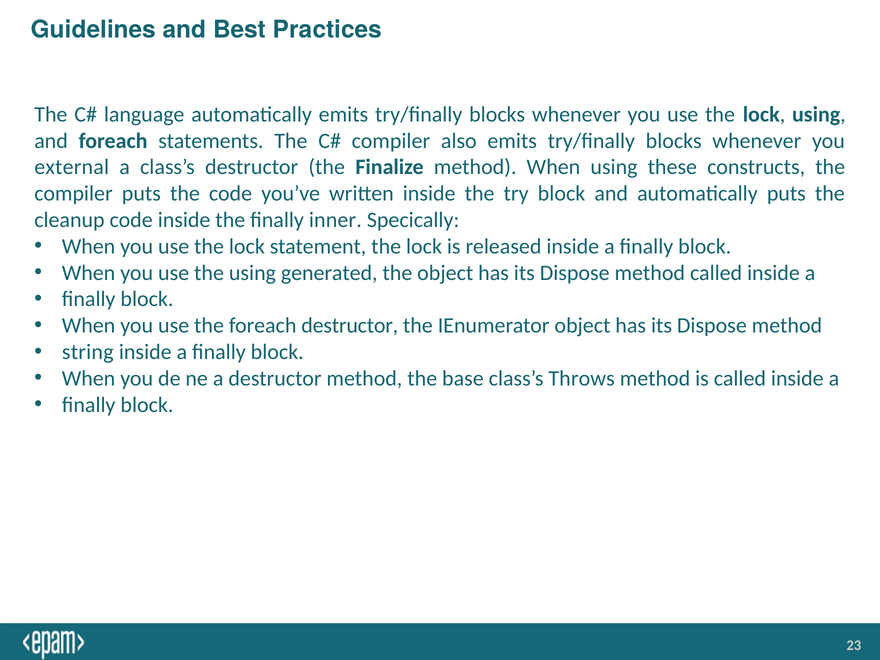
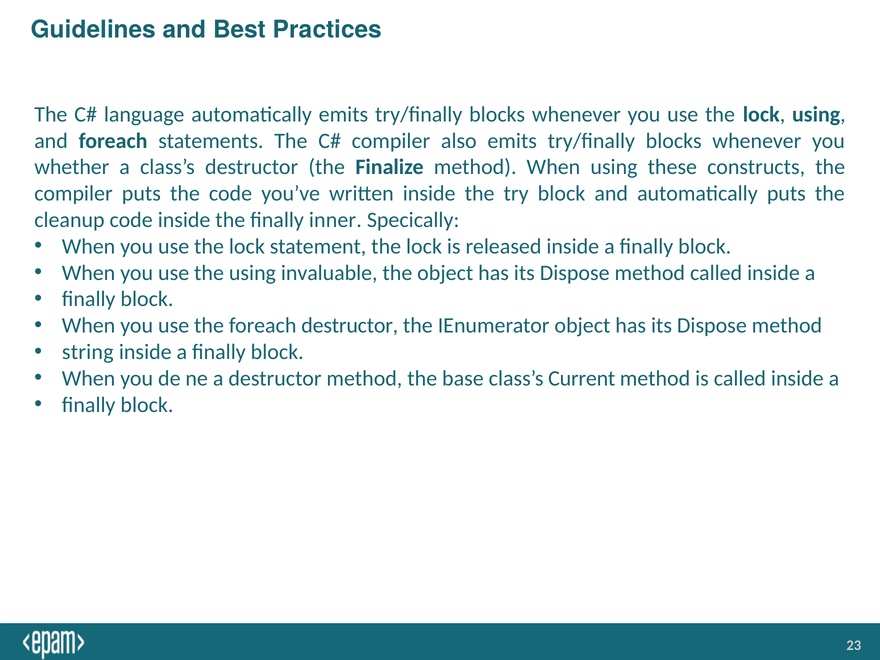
external: external -> whether
generated: generated -> invaluable
Throws: Throws -> Current
